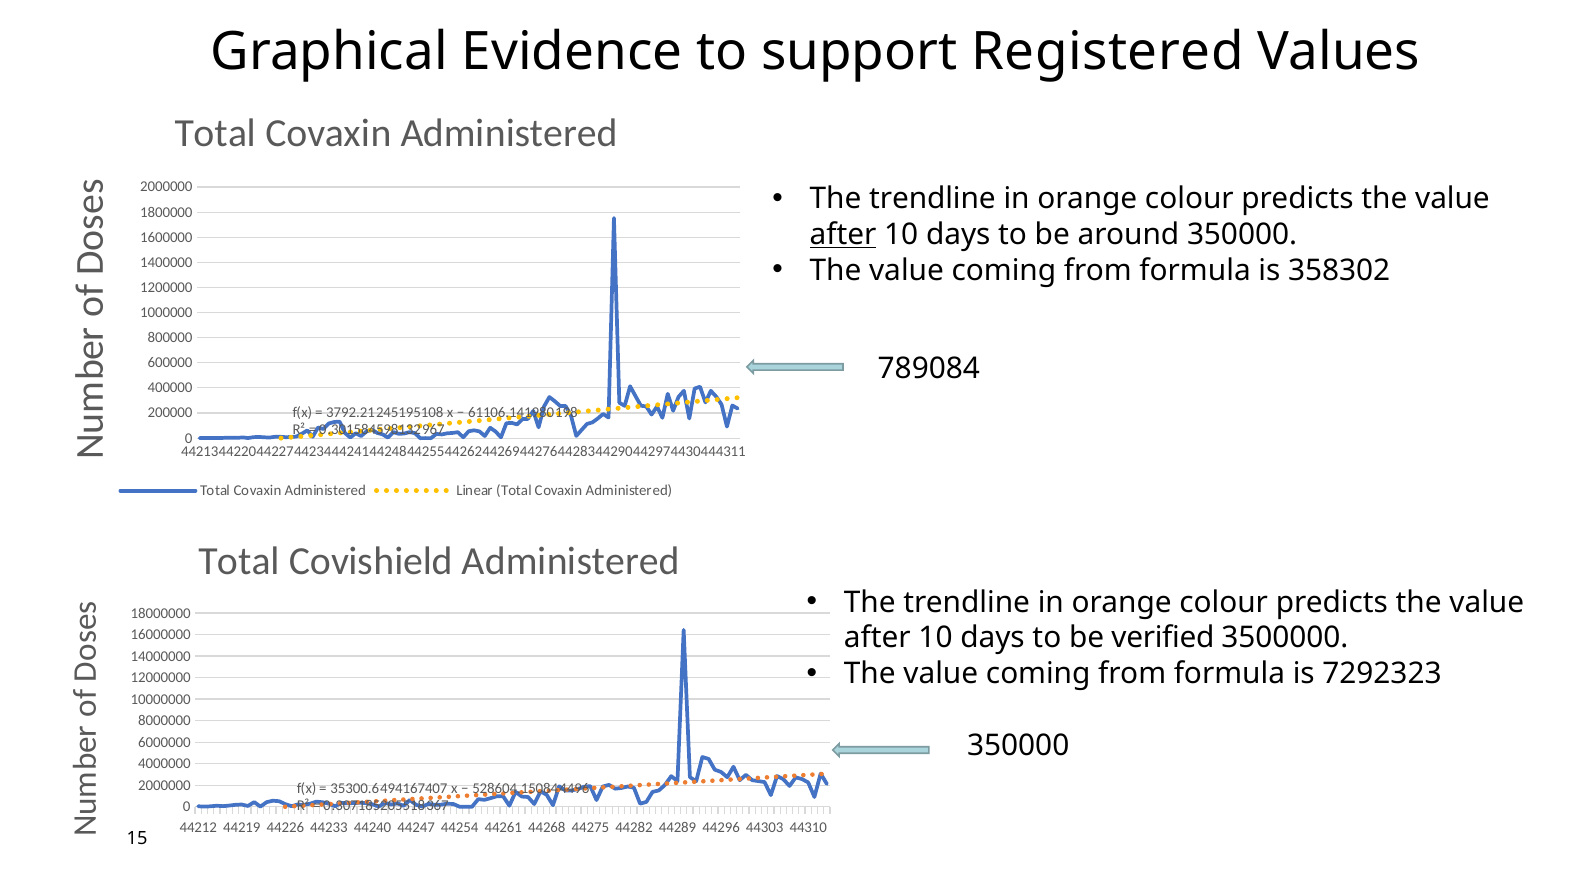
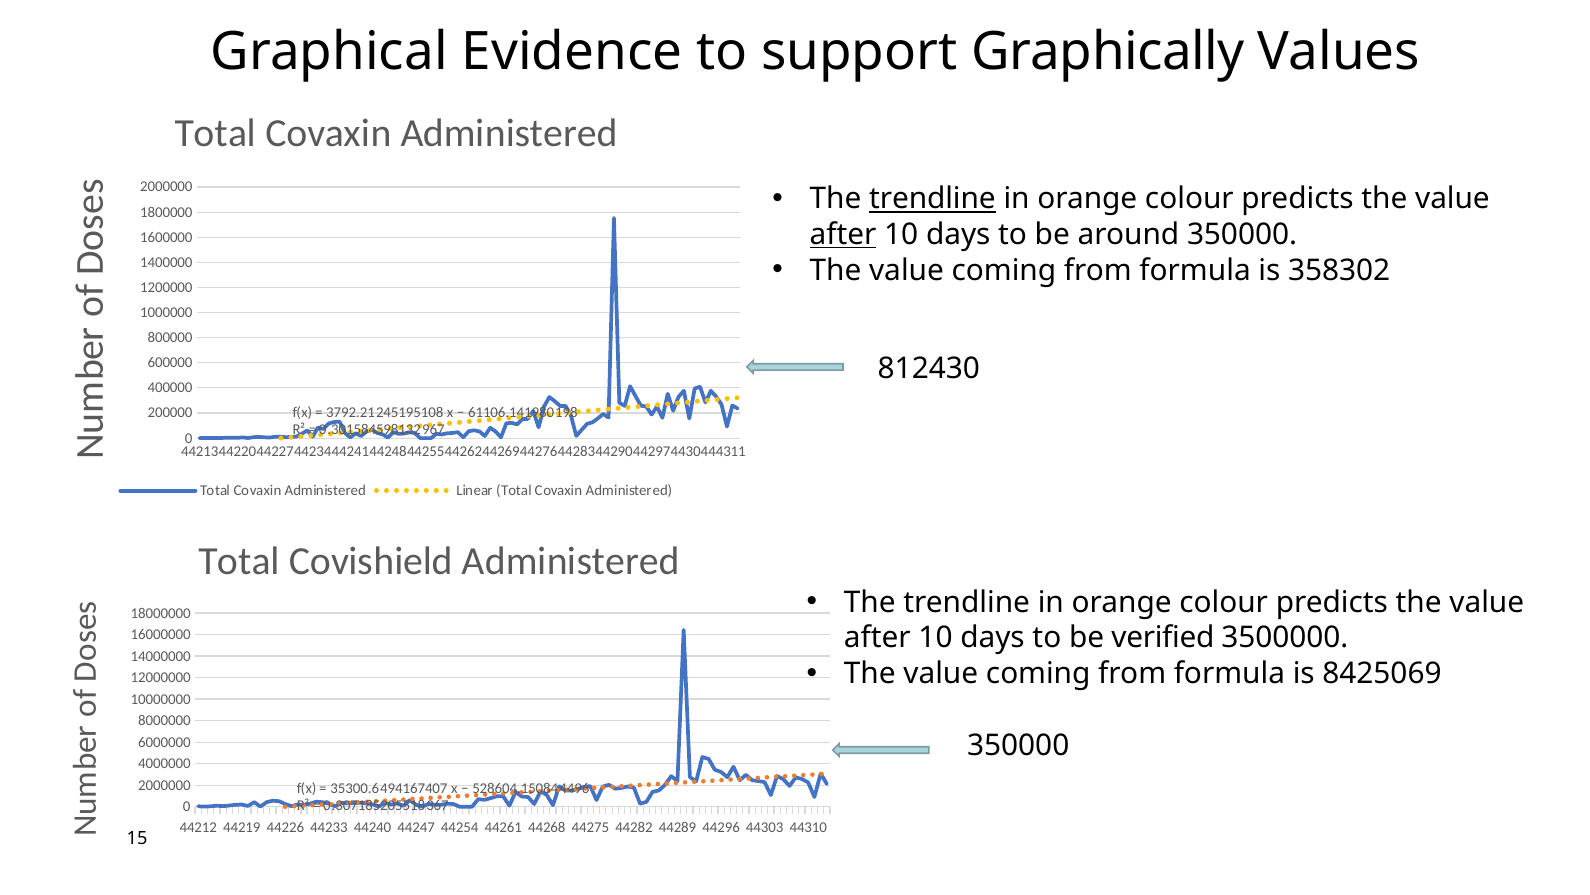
Registered: Registered -> Graphically
trendline at (932, 199) underline: none -> present
789084: 789084 -> 812430
7292323: 7292323 -> 8425069
